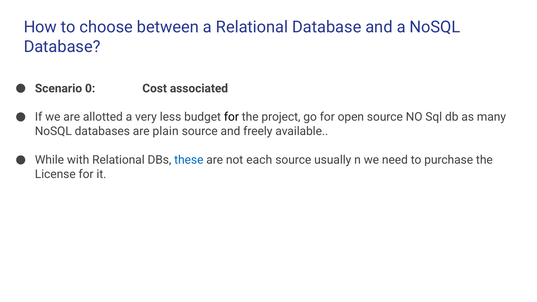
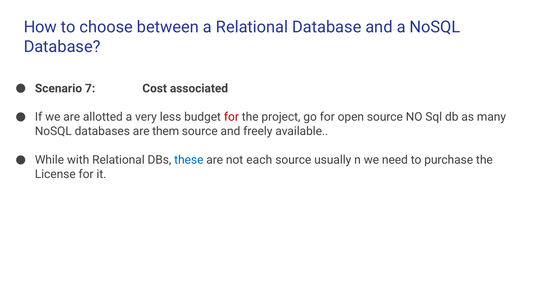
0: 0 -> 7
for at (231, 117) colour: black -> red
plain: plain -> them
